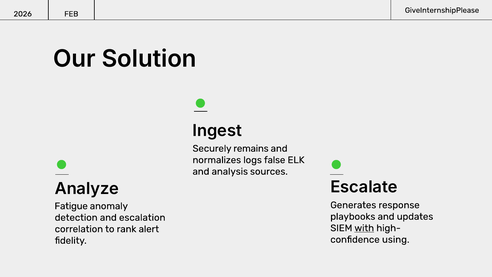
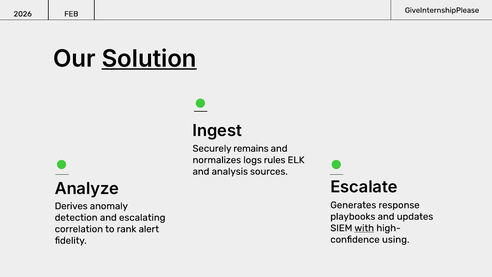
Solution underline: none -> present
false: false -> rules
Fatigue: Fatigue -> Derives
escalation: escalation -> escalating
